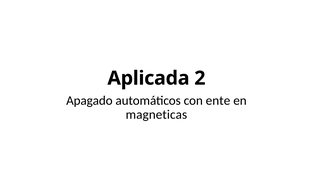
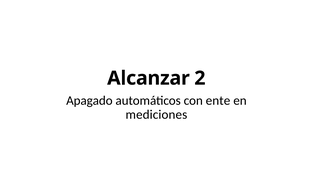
Aplicada: Aplicada -> Alcanzar
magneticas: magneticas -> mediciones
